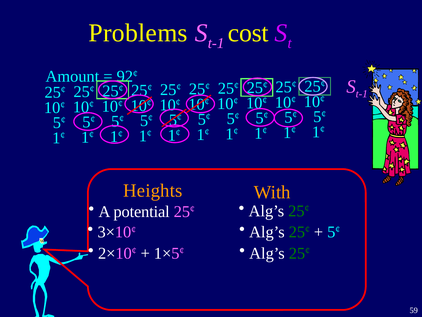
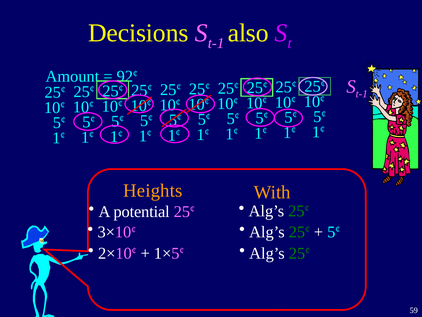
Problems: Problems -> Decisions
cost: cost -> also
